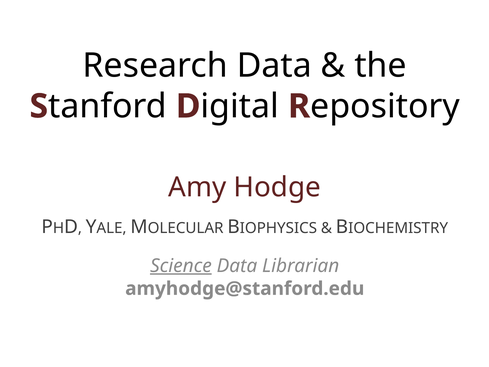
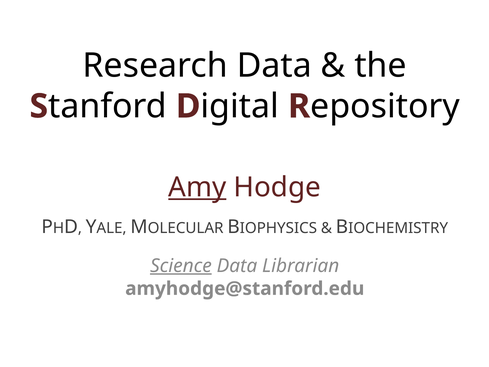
Amy underline: none -> present
